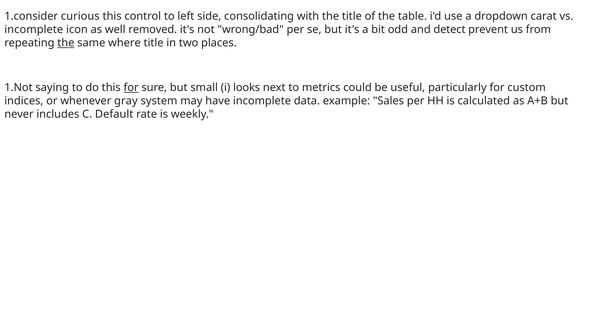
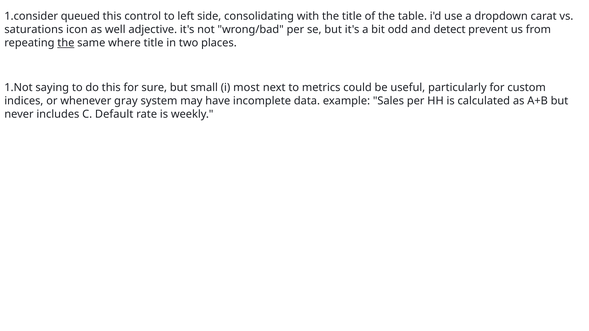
curious: curious -> queued
incomplete at (34, 30): incomplete -> saturations
removed: removed -> adjective
for at (131, 88) underline: present -> none
looks: looks -> most
